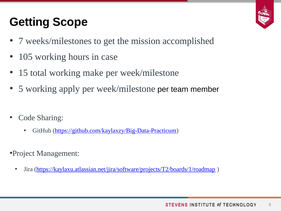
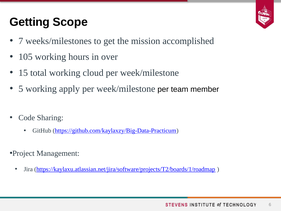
case: case -> over
make: make -> cloud
